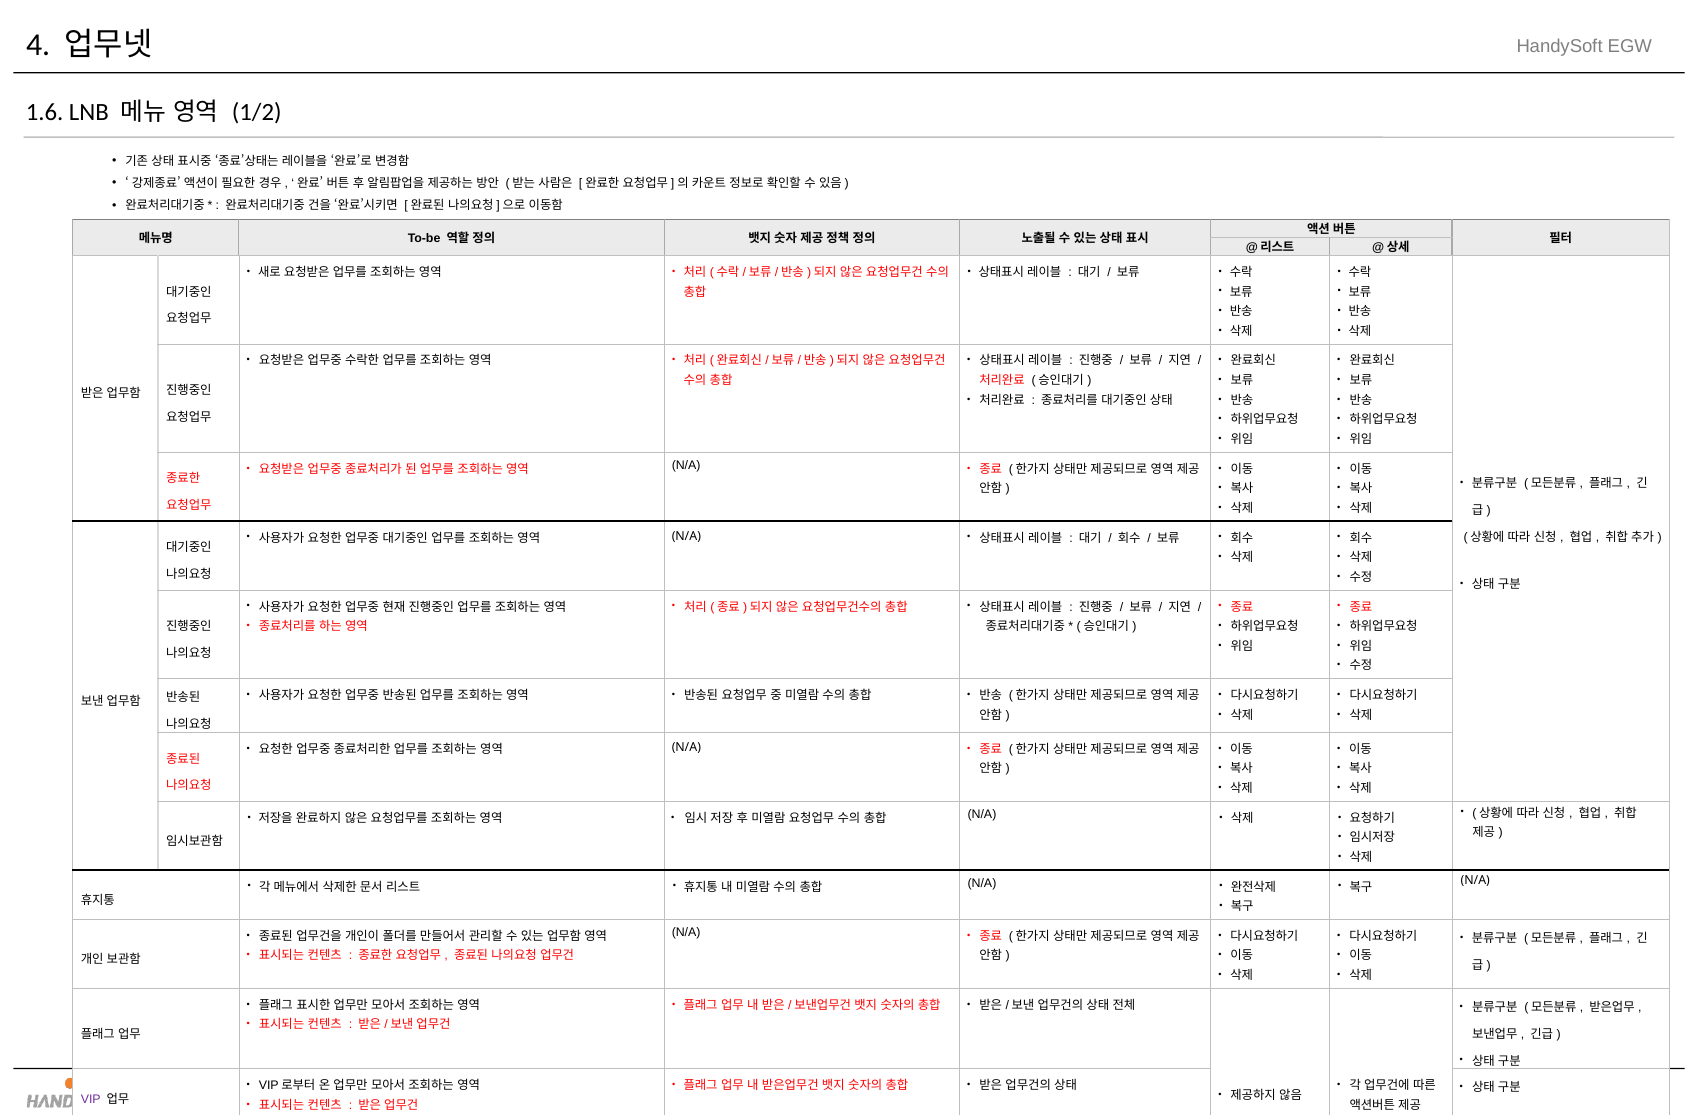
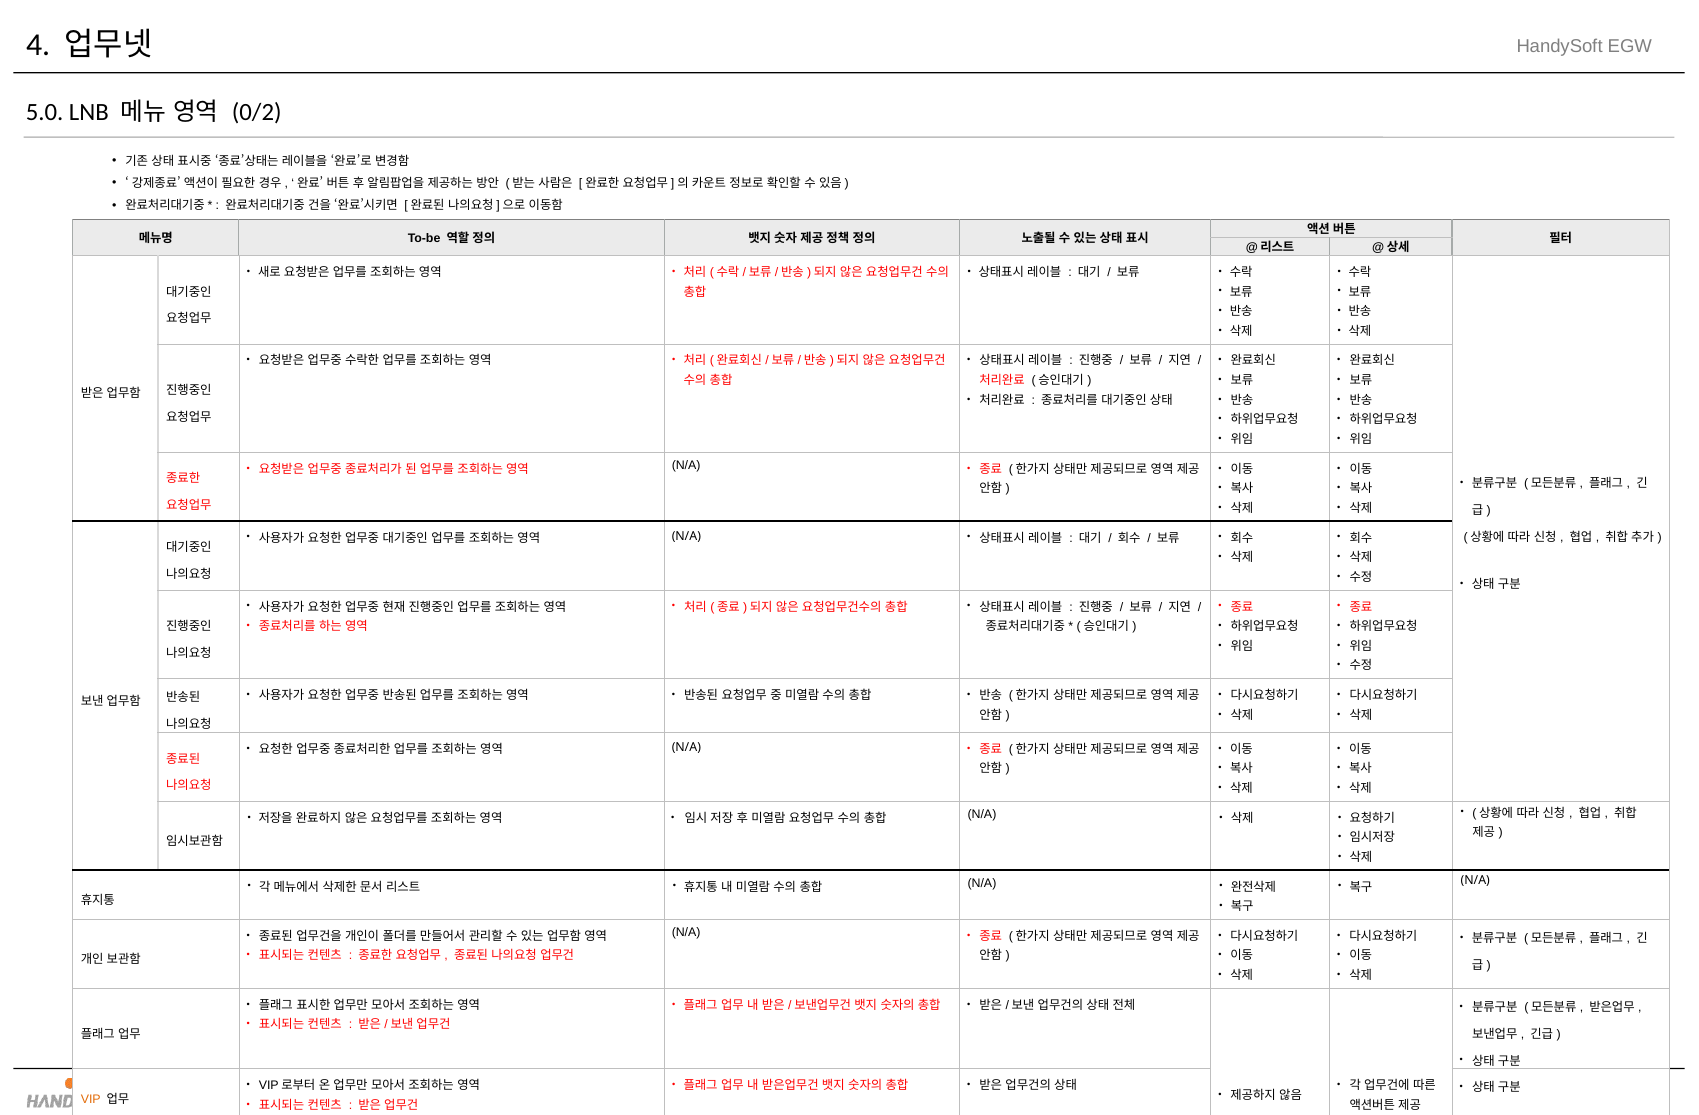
1.6: 1.6 -> 5.0
1/2: 1/2 -> 0/2
VIP colour: purple -> orange
